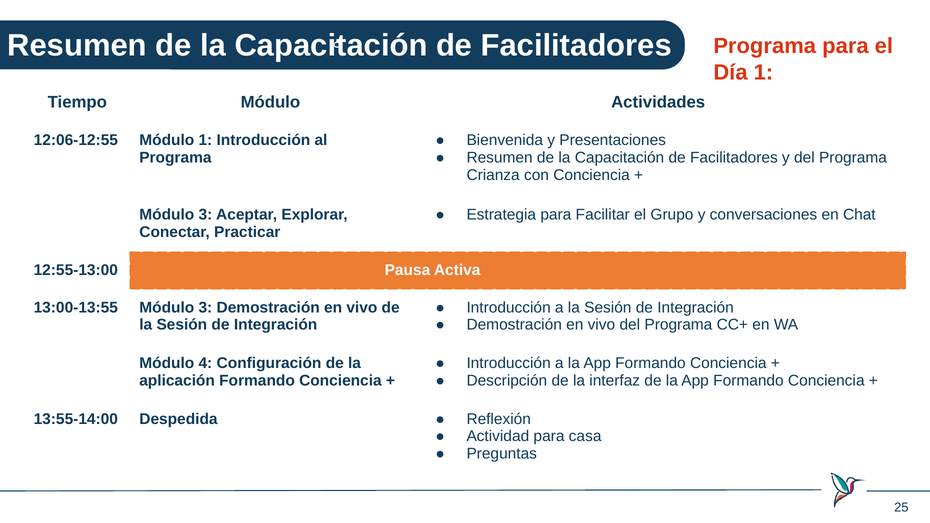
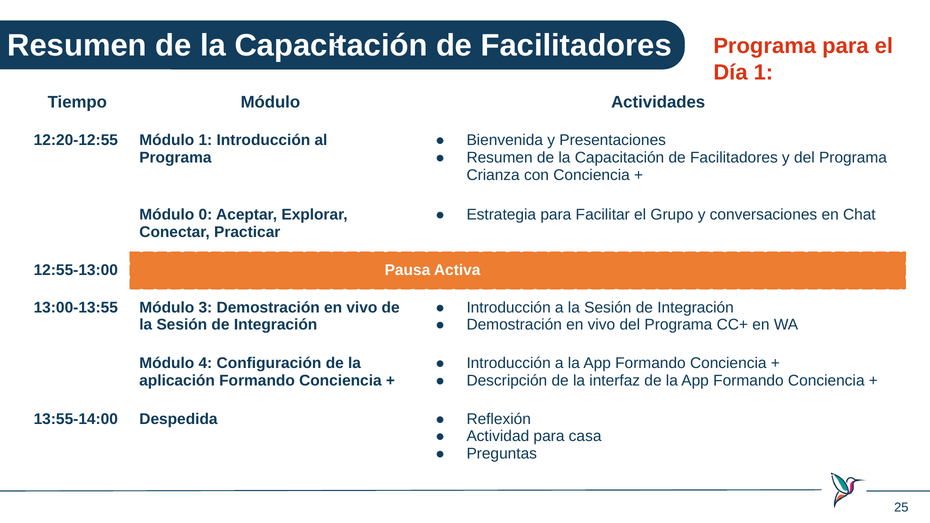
12:06-12:55: 12:06-12:55 -> 12:20-12:55
3 at (205, 215): 3 -> 0
